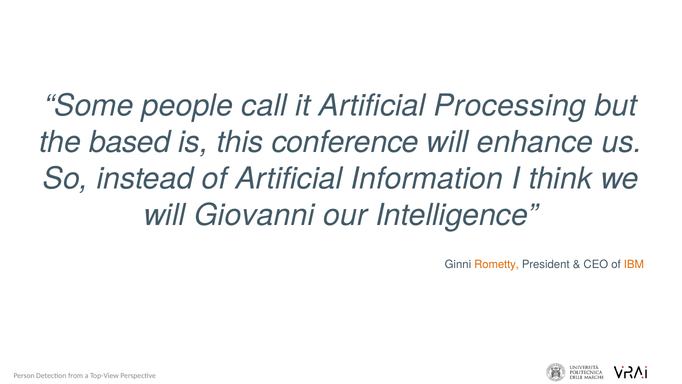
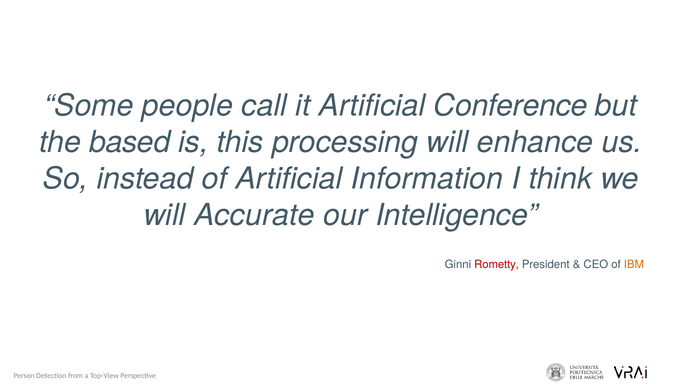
Processing: Processing -> Conference
conference: conference -> processing
Giovanni: Giovanni -> Accurate
Rometty colour: orange -> red
